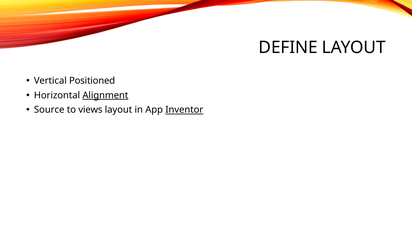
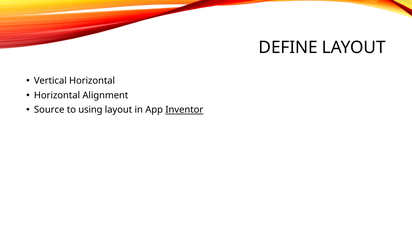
Vertical Positioned: Positioned -> Horizontal
Alignment underline: present -> none
views: views -> using
